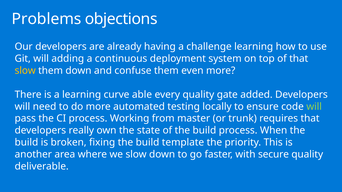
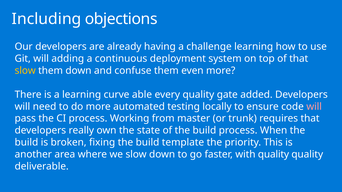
Problems: Problems -> Including
will at (314, 107) colour: light green -> pink
with secure: secure -> quality
